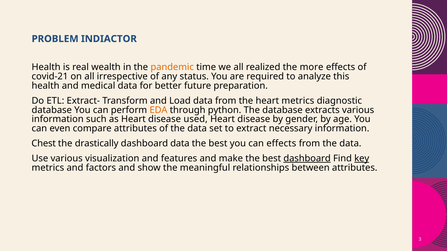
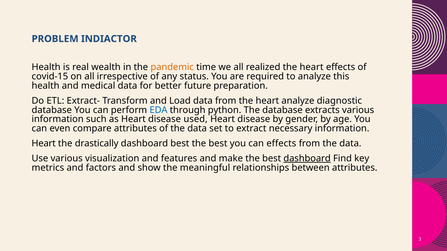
realized the more: more -> heart
covid-21: covid-21 -> covid-15
heart metrics: metrics -> analyze
EDA colour: orange -> blue
Chest at (44, 144): Chest -> Heart
dashboard data: data -> best
key underline: present -> none
